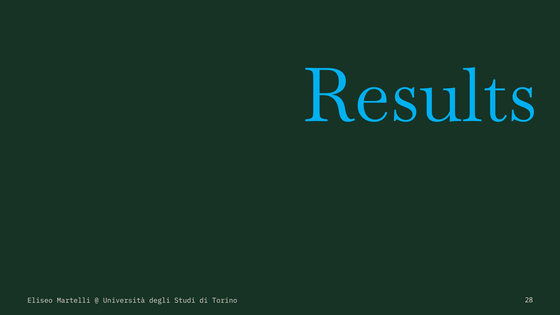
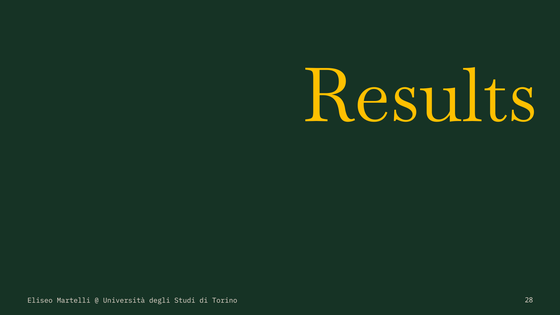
Results colour: light blue -> yellow
